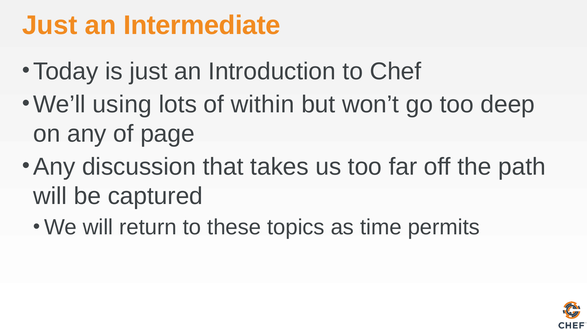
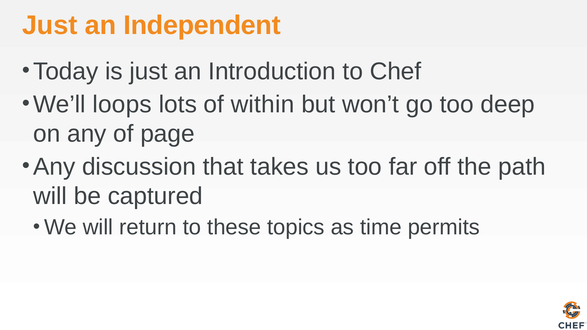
Intermediate: Intermediate -> Independent
using: using -> loops
